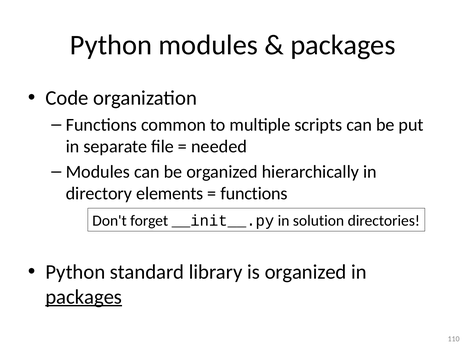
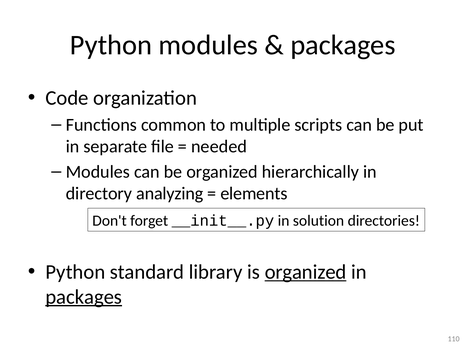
elements: elements -> analyzing
functions at (254, 193): functions -> elements
organized at (306, 272) underline: none -> present
